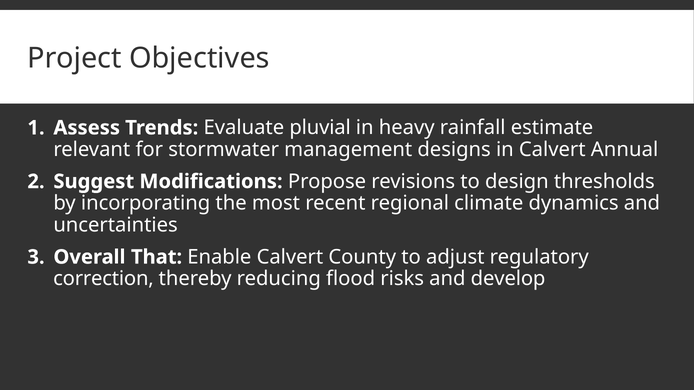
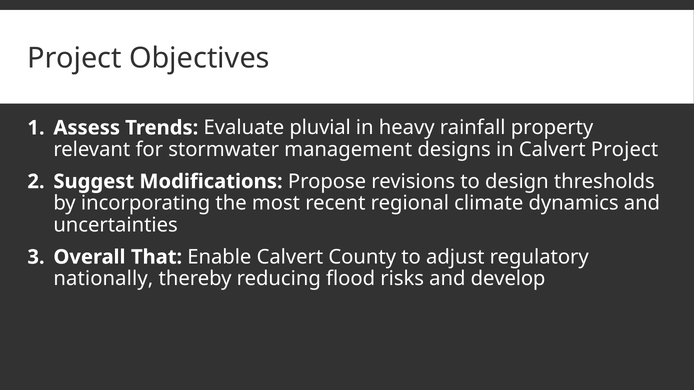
estimate: estimate -> property
Calvert Annual: Annual -> Project
correction: correction -> nationally
